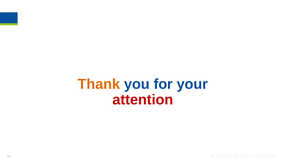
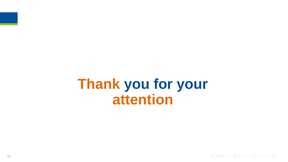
attention colour: red -> orange
